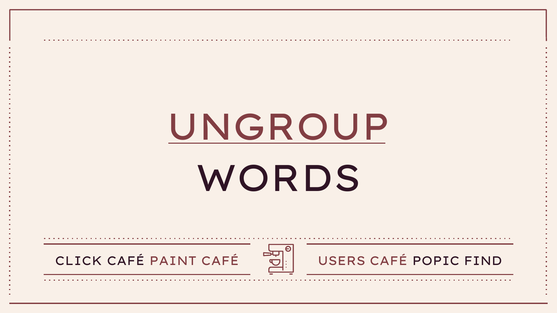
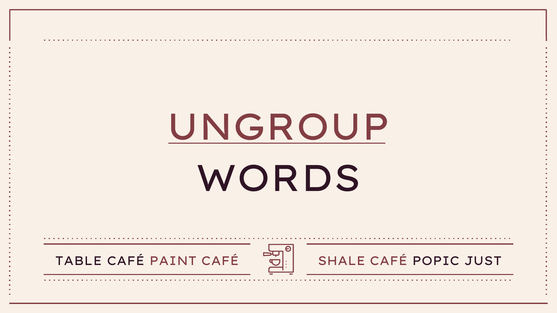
CLICK: CLICK -> TABLE
USERS: USERS -> SHALE
FIND: FIND -> JUST
